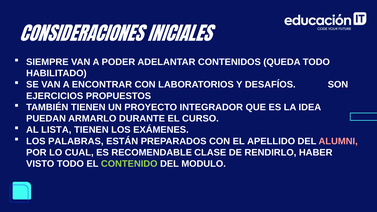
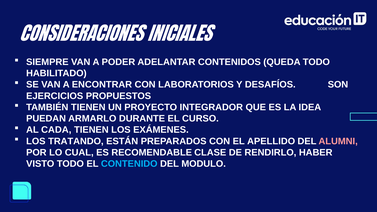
LISTA: LISTA -> CADA
PALABRAS: PALABRAS -> TRATANDO
CONTENIDO colour: light green -> light blue
